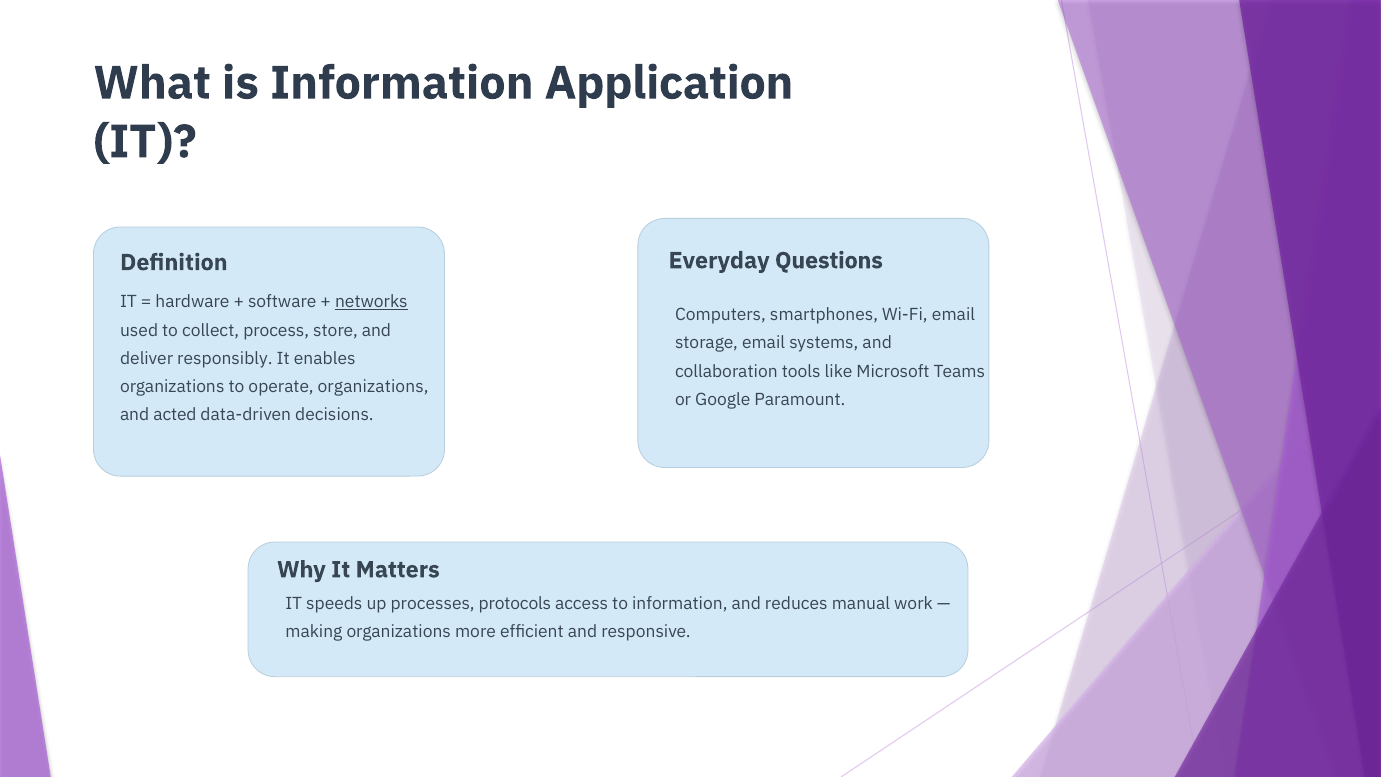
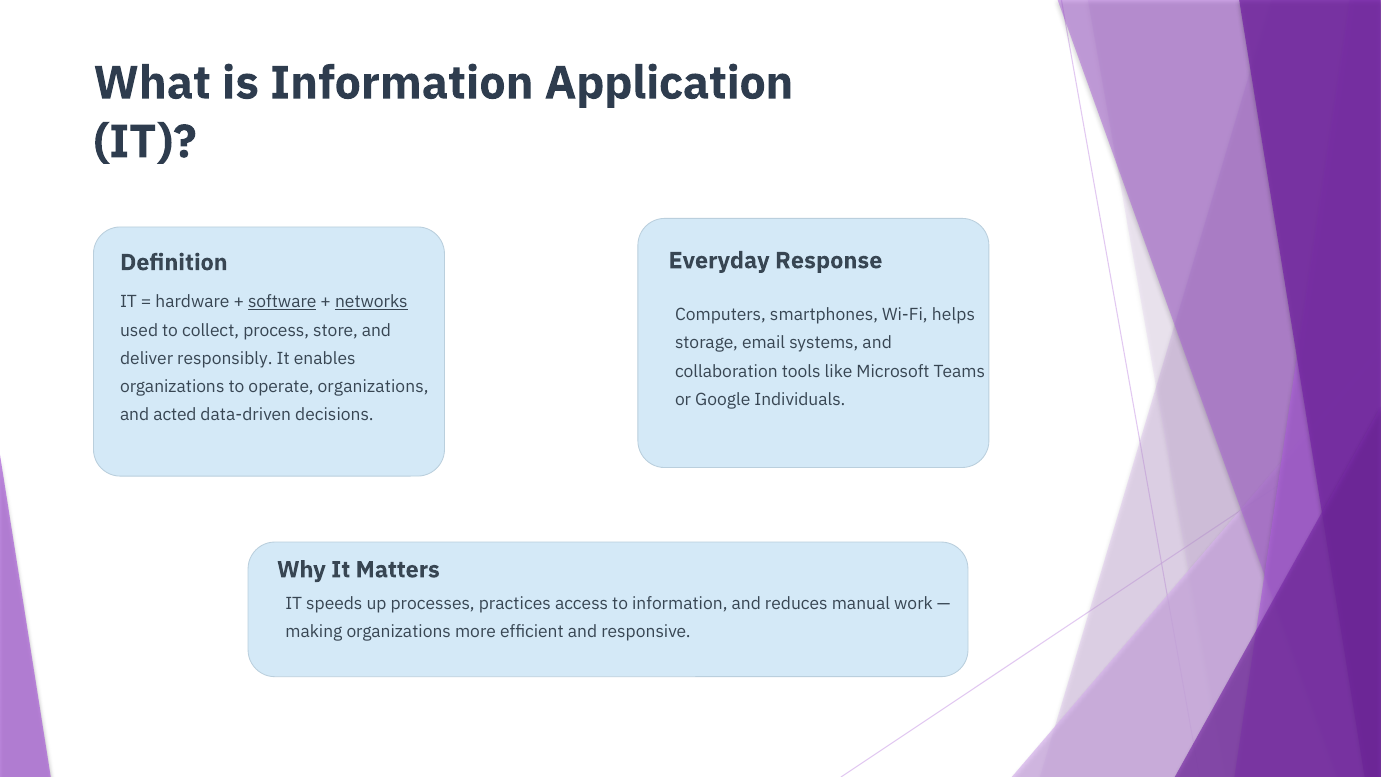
Questions: Questions -> Response
software underline: none -> present
Wi‑Fi email: email -> helps
Paramount: Paramount -> Individuals
protocols: protocols -> practices
